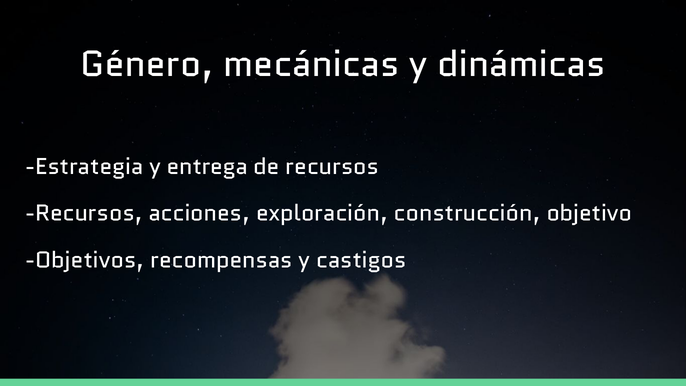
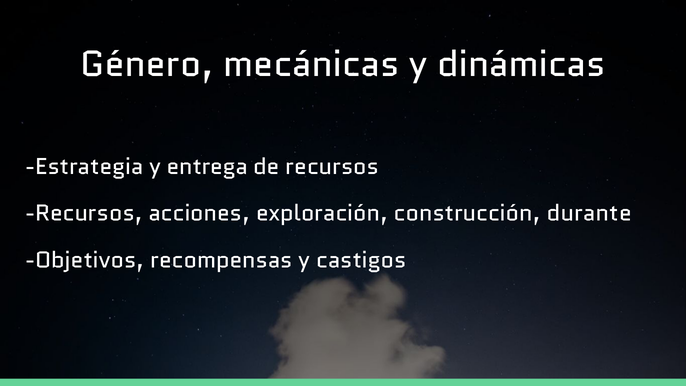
objetivo: objetivo -> durante
